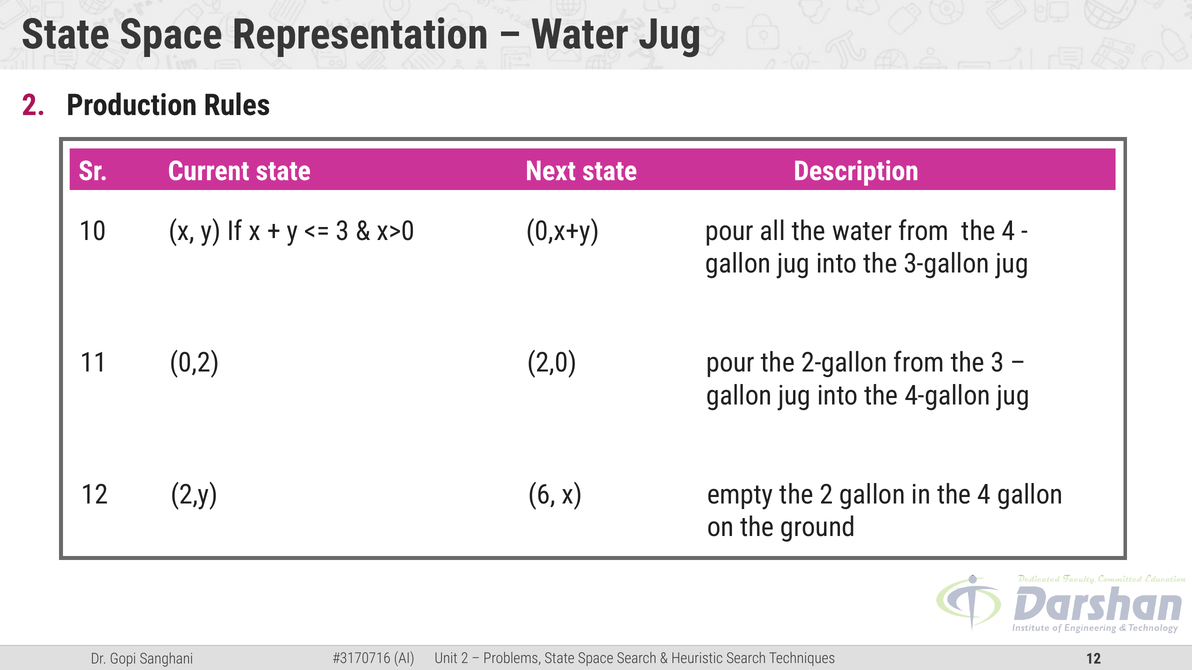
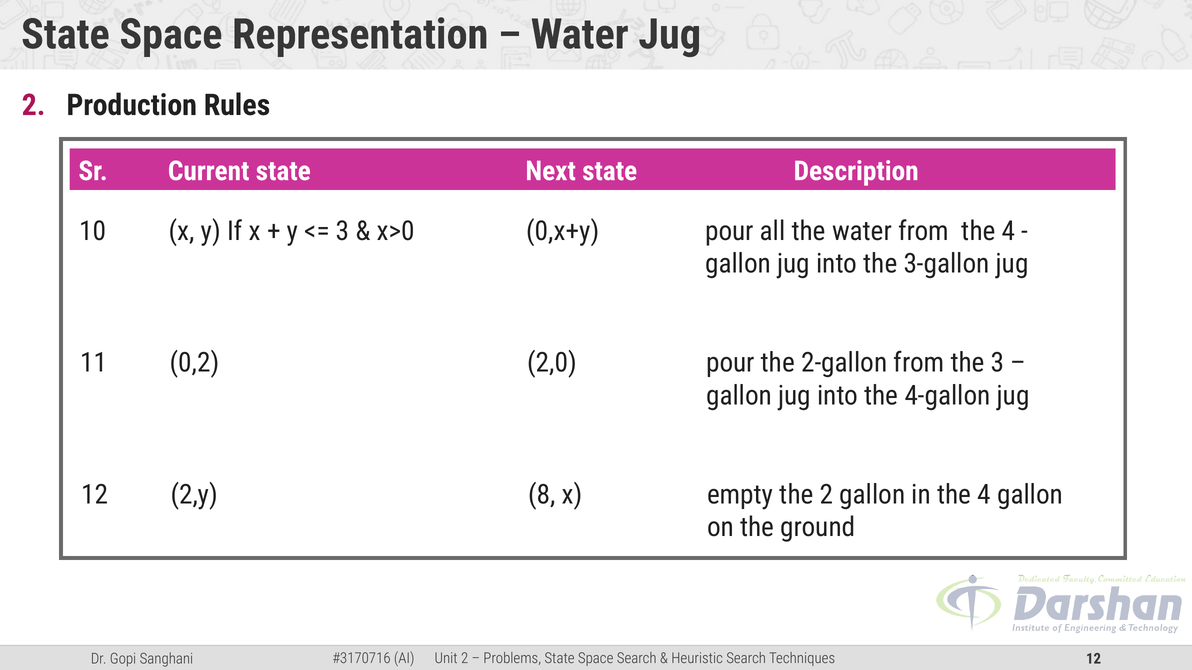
6: 6 -> 8
